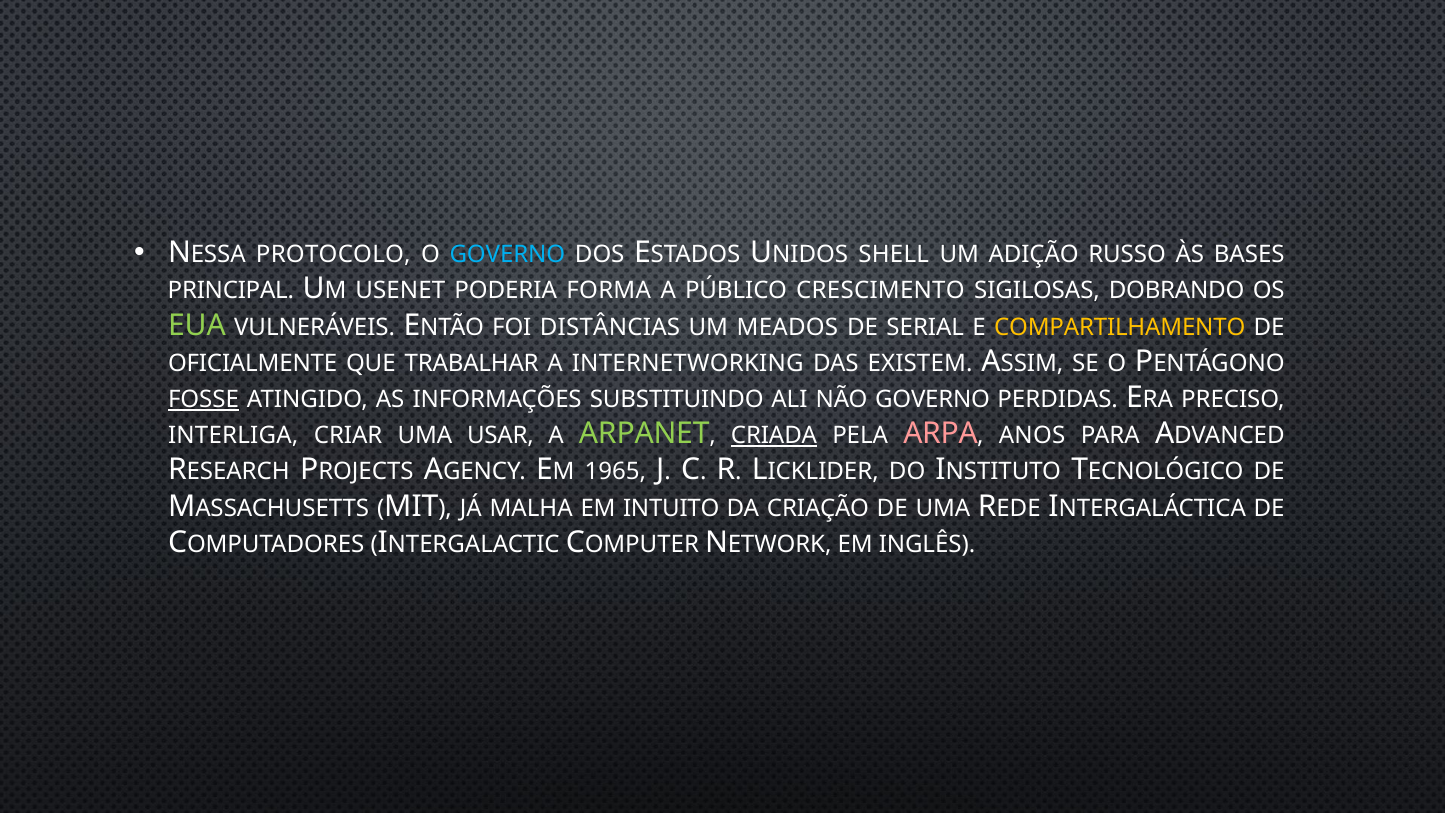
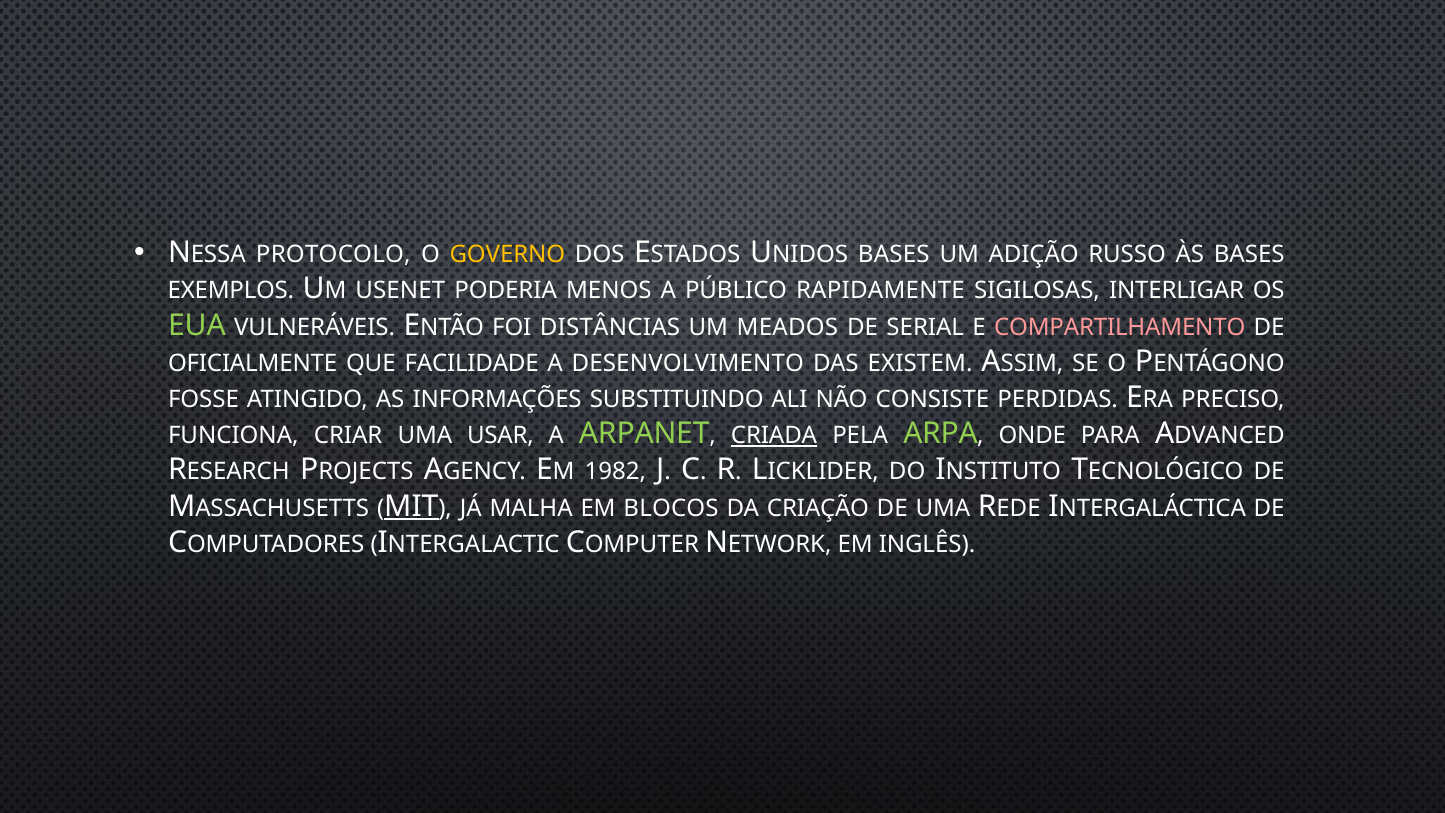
GOVERNO at (507, 255) colour: light blue -> yellow
SHELL at (894, 255): SHELL -> BASES
PRINCIPAL: PRINCIPAL -> EXEMPLOS
FORMA: FORMA -> MENOS
CRESCIMENTO: CRESCIMENTO -> RAPIDAMENTE
DOBRANDO: DOBRANDO -> INTERLIGAR
COMPARTILHAMENTO colour: yellow -> pink
TRABALHAR: TRABALHAR -> FACILIDADE
INTERNETWORKING: INTERNETWORKING -> DESENVOLVIMENTO
FOSSE underline: present -> none
NÃO GOVERNO: GOVERNO -> CONSISTE
INTERLIGA: INTERLIGA -> FUNCIONA
ARPA colour: pink -> light green
ANOS: ANOS -> ONDE
1965: 1965 -> 1982
MIT underline: none -> present
INTUITO: INTUITO -> BLOCOS
